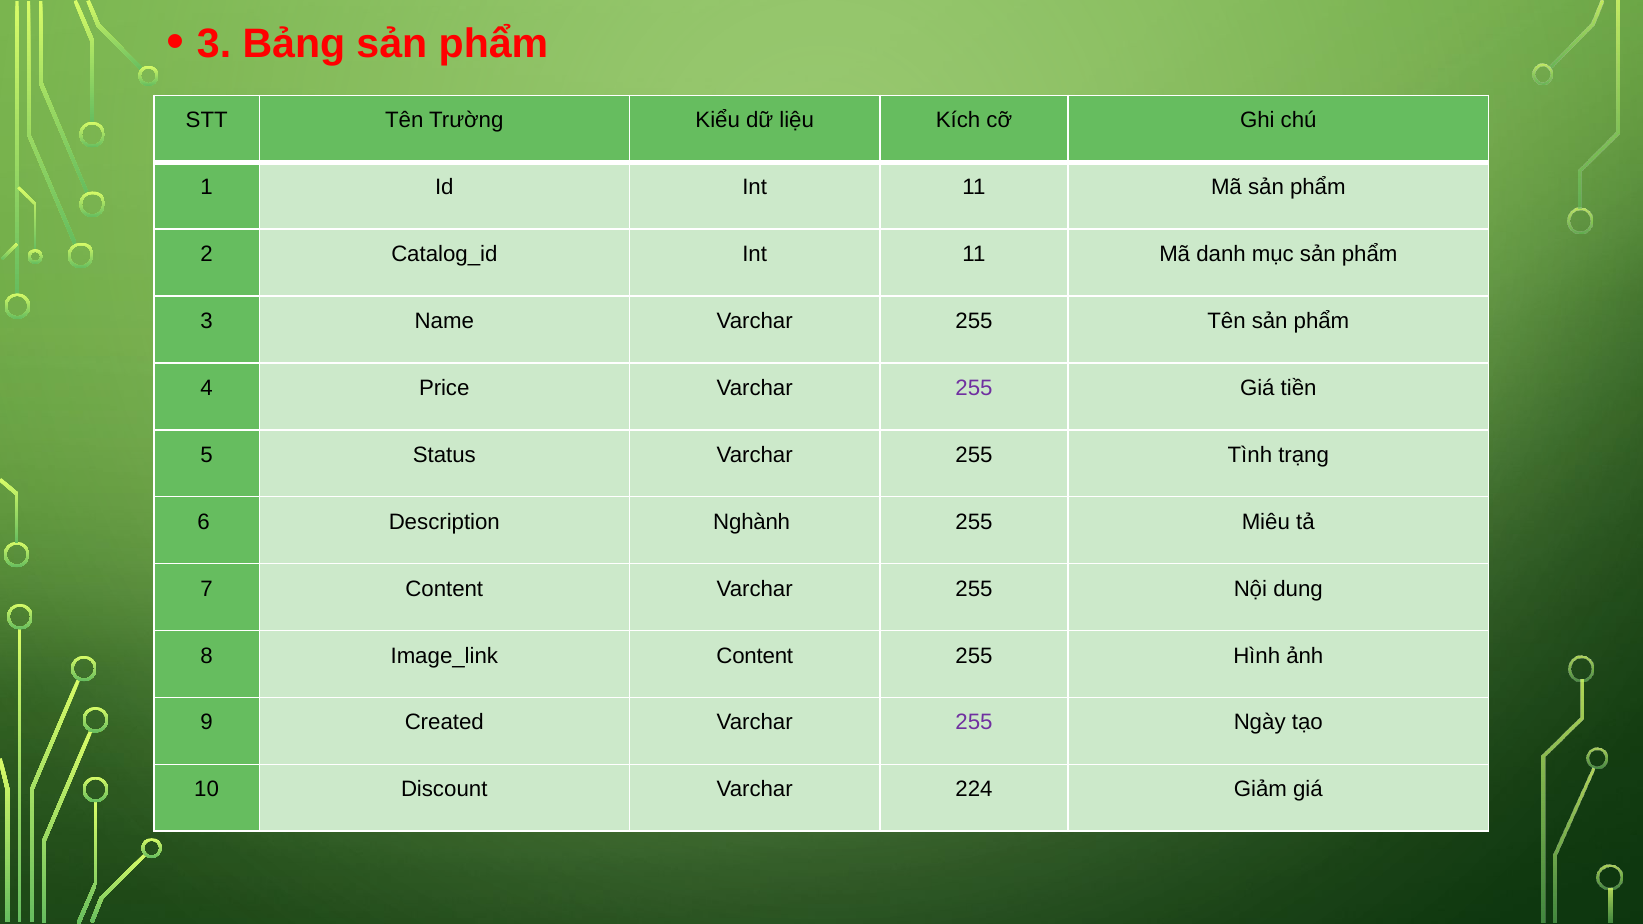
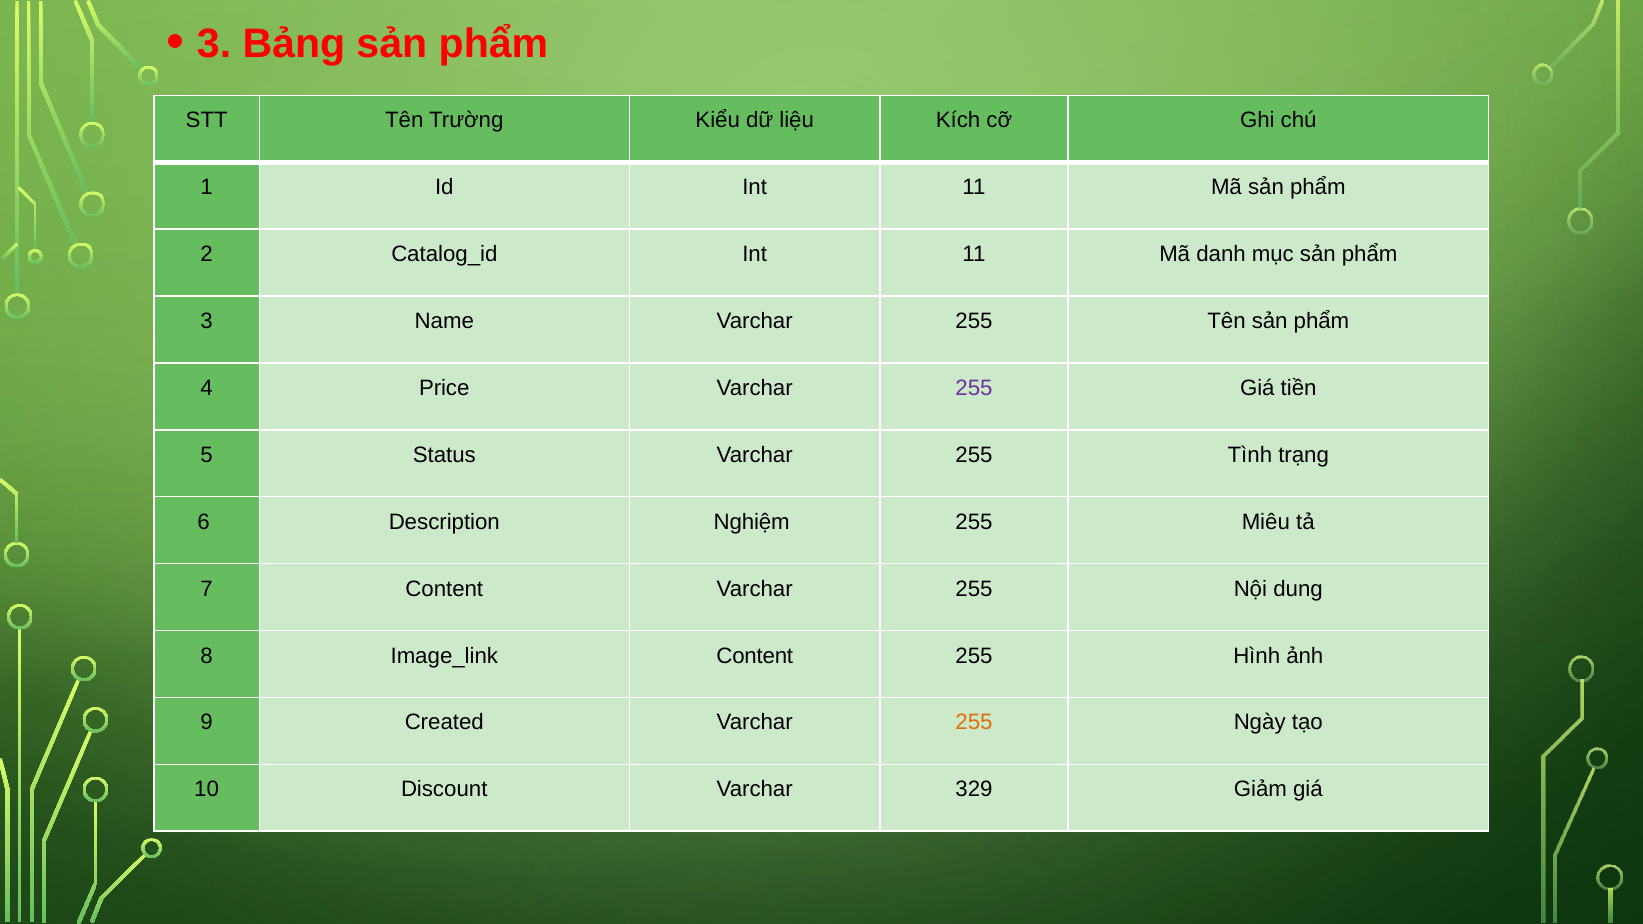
Nghành: Nghành -> Nghiệm
255 at (974, 723) colour: purple -> orange
224: 224 -> 329
